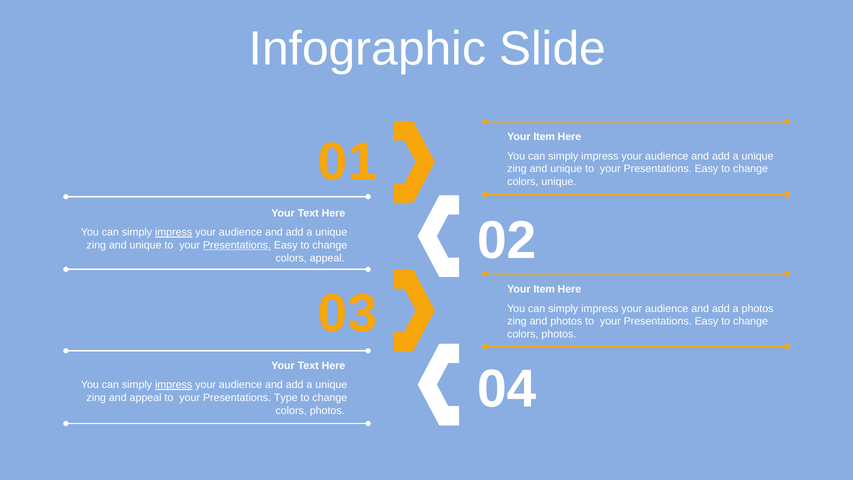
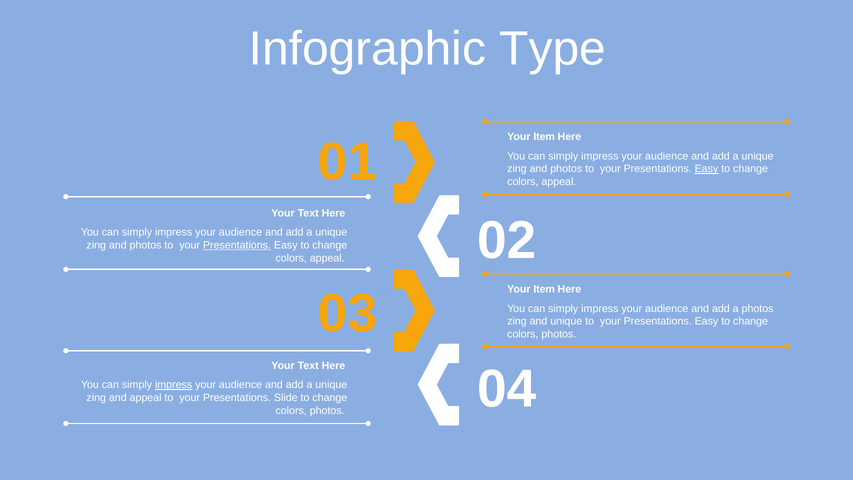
Slide: Slide -> Type
unique at (566, 169): unique -> photos
Easy at (706, 169) underline: none -> present
unique at (559, 182): unique -> appeal
impress at (174, 232) underline: present -> none
unique at (146, 245): unique -> photos
and photos: photos -> unique
Type: Type -> Slide
